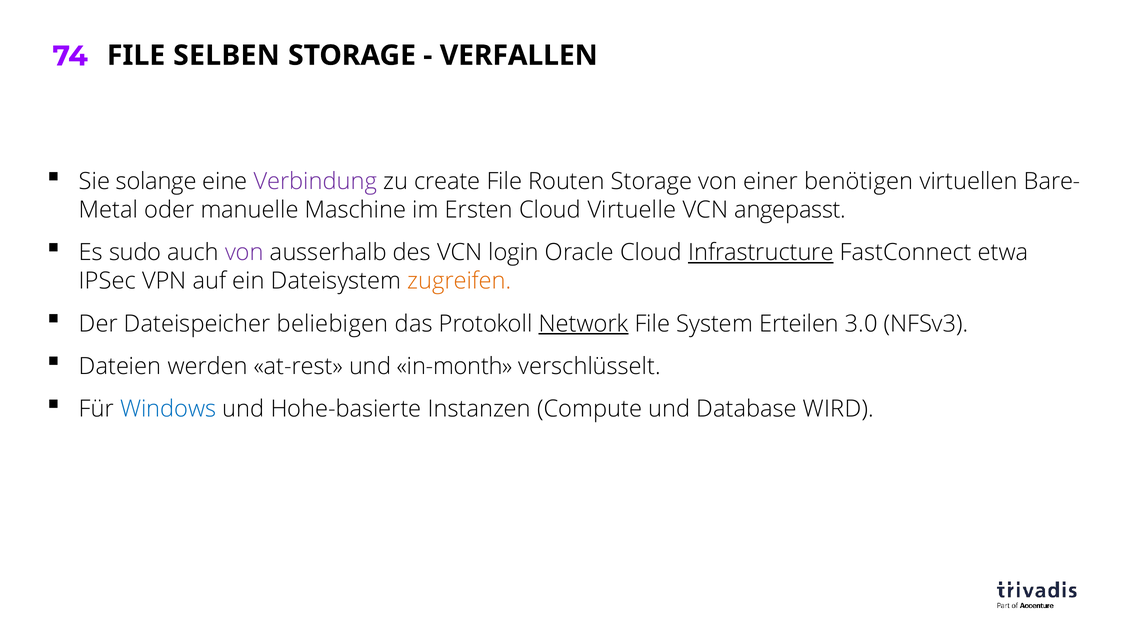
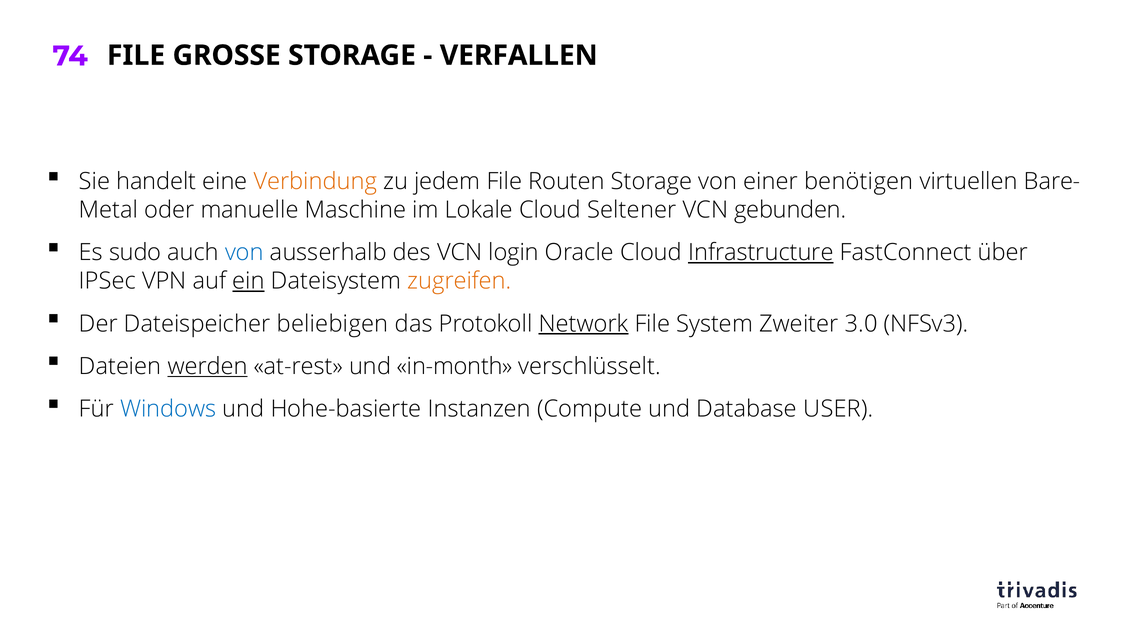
SELBEN: SELBEN -> GROSSE
solange: solange -> handelt
Verbindung colour: purple -> orange
create: create -> jedem
Ersten: Ersten -> Lokale
Virtuelle: Virtuelle -> Seltener
angepasst: angepasst -> gebunden
von at (244, 252) colour: purple -> blue
etwa: etwa -> über
ein underline: none -> present
Erteilen: Erteilen -> Zweiter
werden underline: none -> present
WIRD: WIRD -> USER
